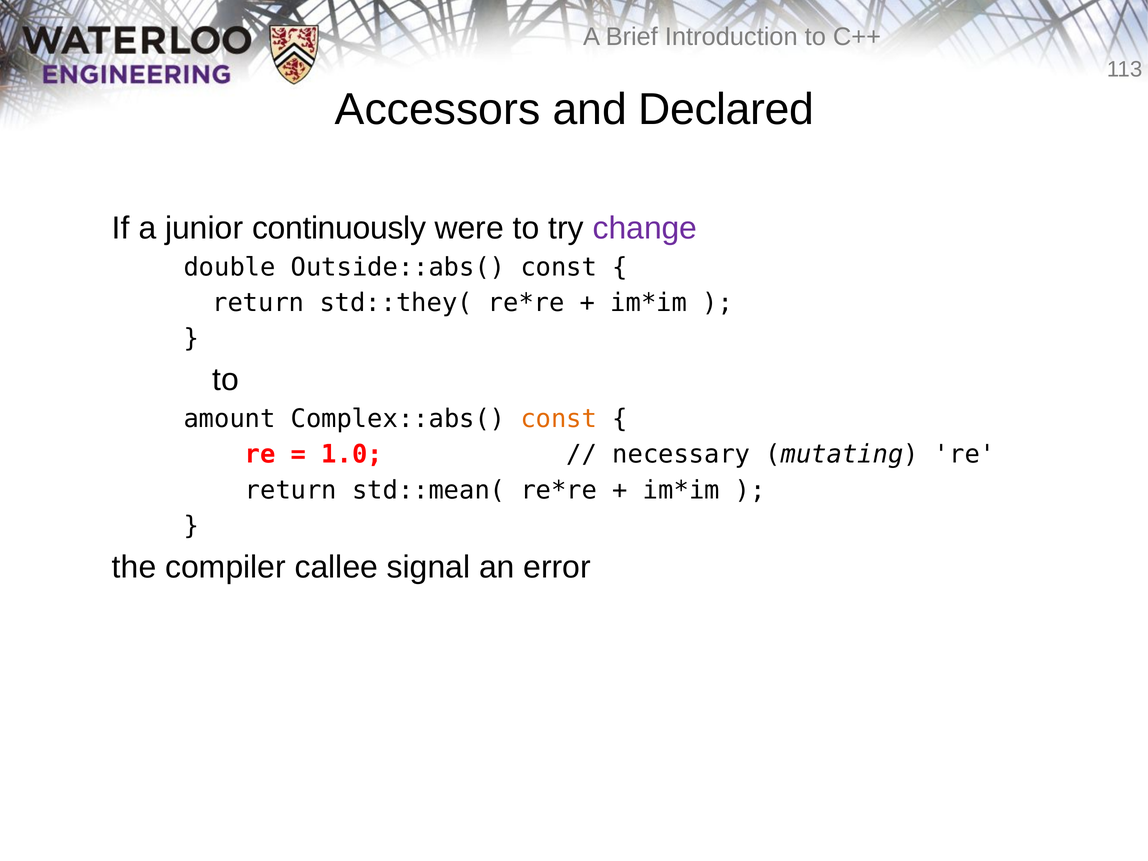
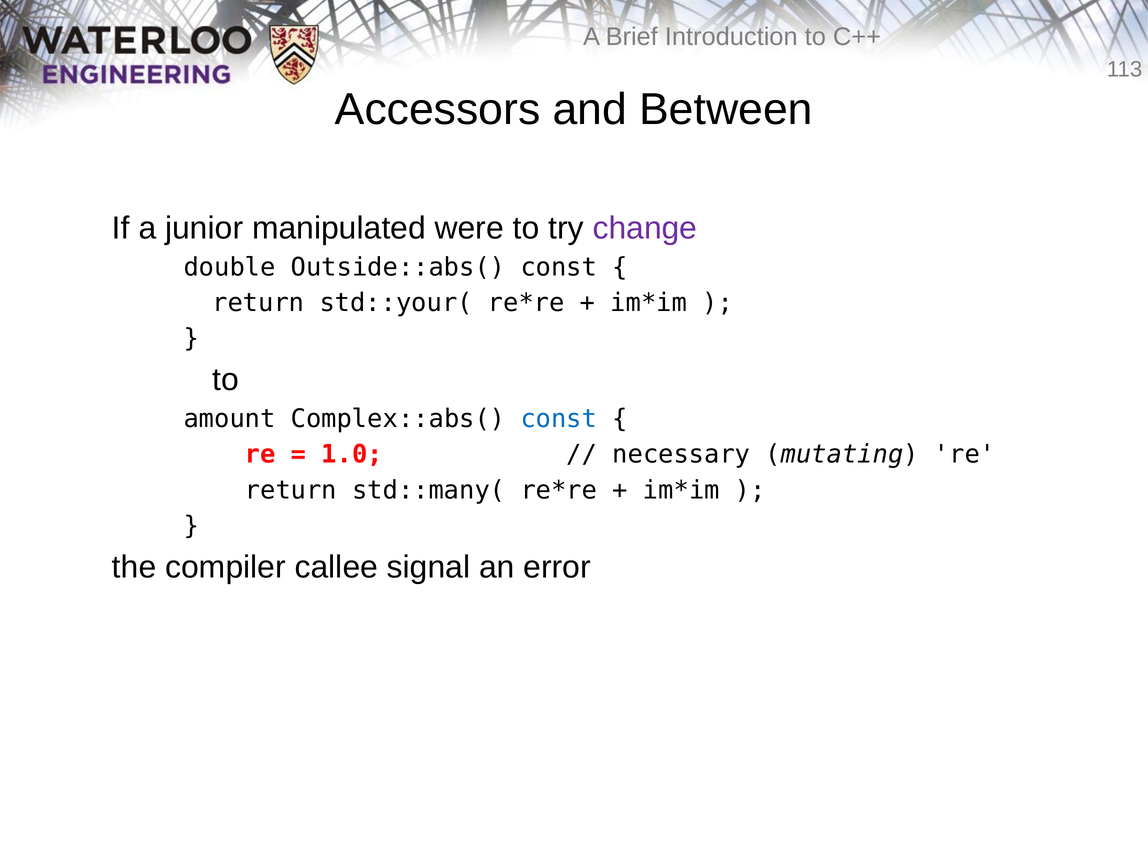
Declared: Declared -> Between
continuously: continuously -> manipulated
std::they(: std::they( -> std::your(
const at (559, 419) colour: orange -> blue
std::mean(: std::mean( -> std::many(
